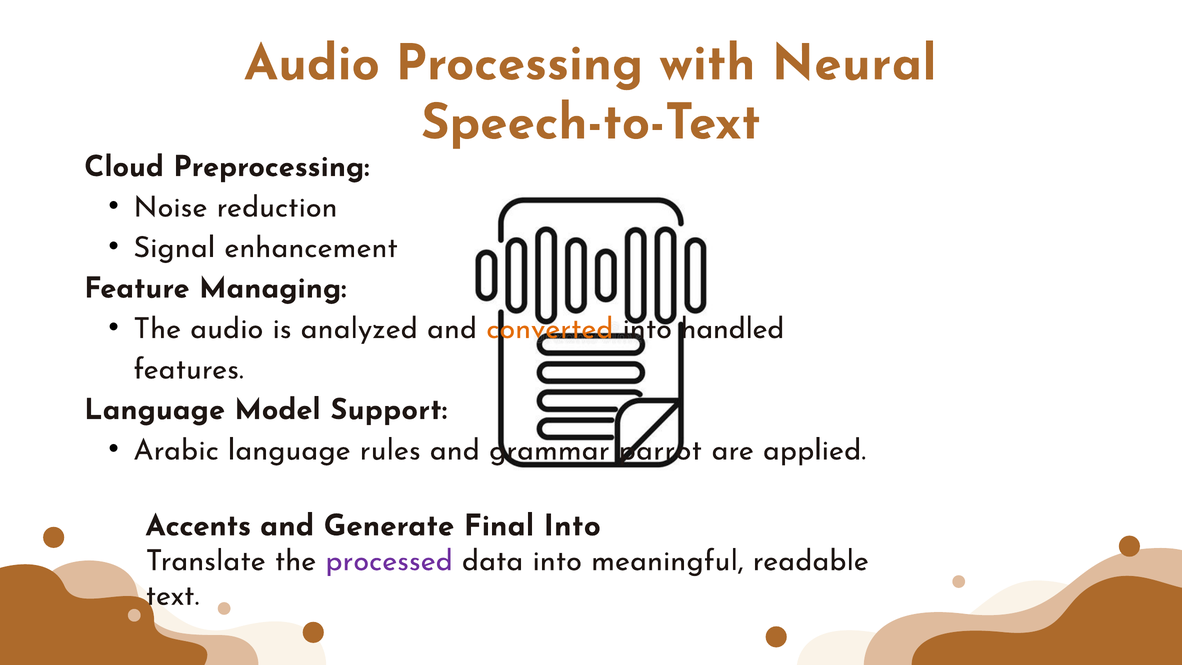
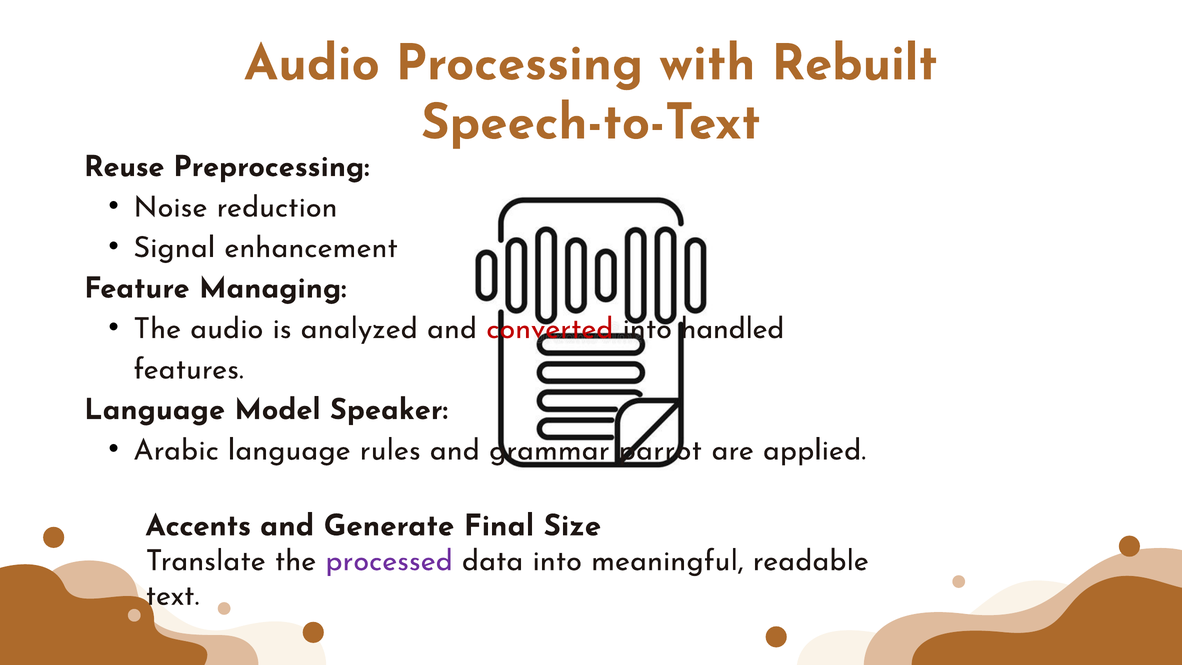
Neural: Neural -> Rebuilt
Cloud: Cloud -> Reuse
converted colour: orange -> red
Support: Support -> Speaker
Final Into: Into -> Size
